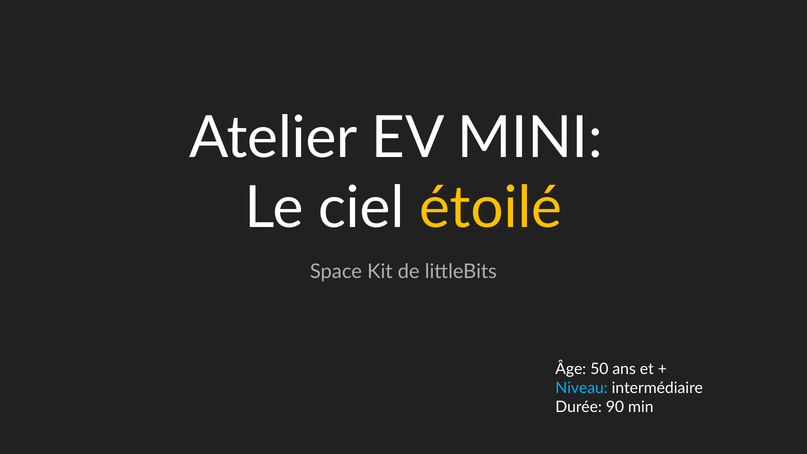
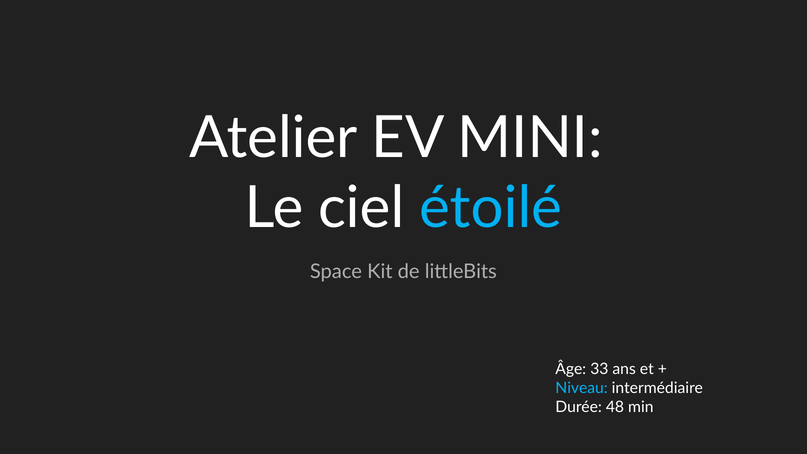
étoilé colour: yellow -> light blue
50: 50 -> 33
90: 90 -> 48
